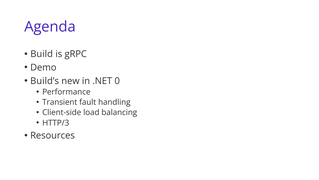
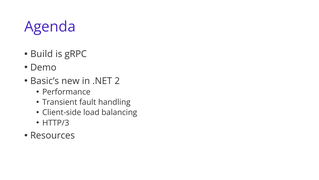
Build’s: Build’s -> Basic’s
0: 0 -> 2
